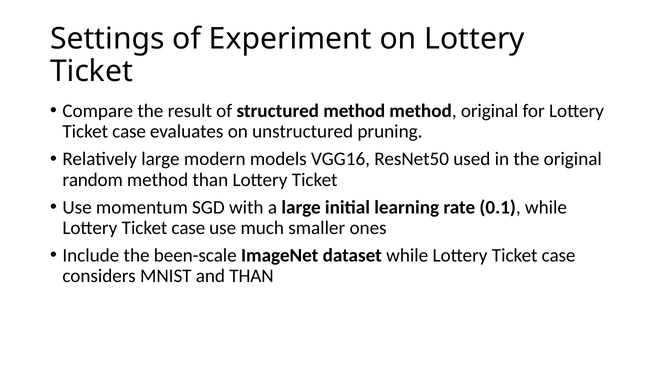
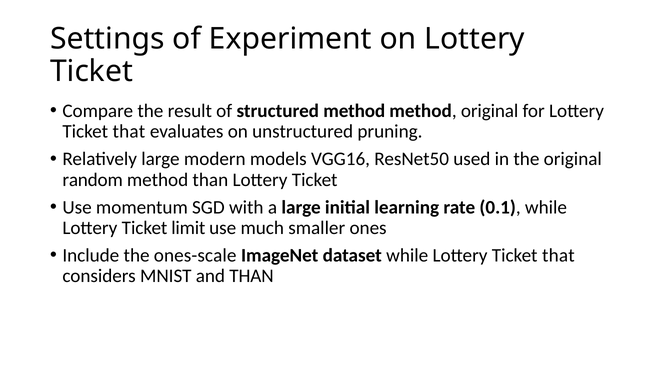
case at (129, 132): case -> that
case at (188, 228): case -> limit
been-scale: been-scale -> ones-scale
case at (559, 256): case -> that
